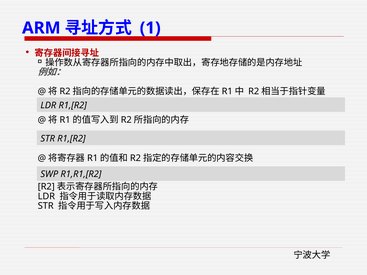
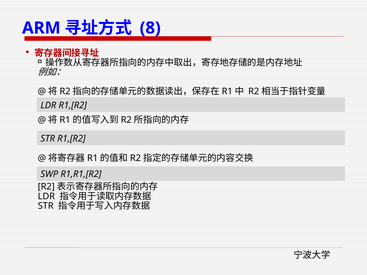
1: 1 -> 8
